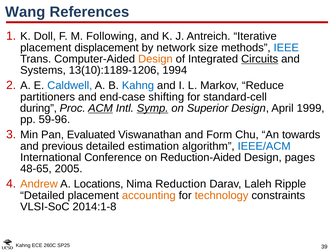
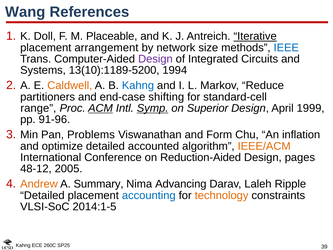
Following: Following -> Placeable
Iterative underline: none -> present
displacement: displacement -> arrangement
Design at (155, 59) colour: orange -> purple
Circuits underline: present -> none
13(10):1189-1206: 13(10):1189-1206 -> 13(10):1189-5200
Caldwell colour: blue -> orange
during: during -> range
59-96: 59-96 -> 91-96
Evaluated: Evaluated -> Problems
towards: towards -> inflation
previous: previous -> optimize
estimation: estimation -> accounted
IEEE/ACM colour: blue -> orange
48-65: 48-65 -> 48-12
Locations: Locations -> Summary
Reduction: Reduction -> Advancing
accounting colour: orange -> blue
2014:1-8: 2014:1-8 -> 2014:1-5
